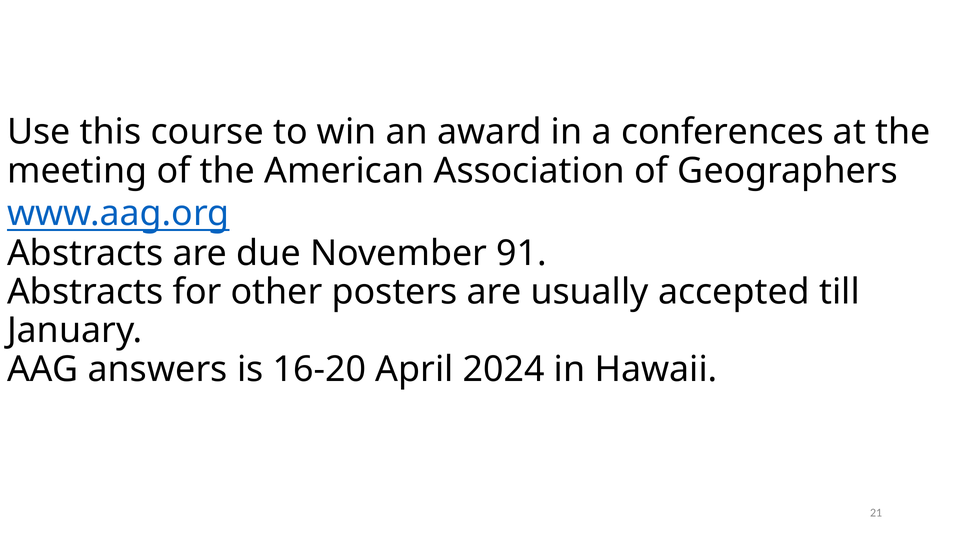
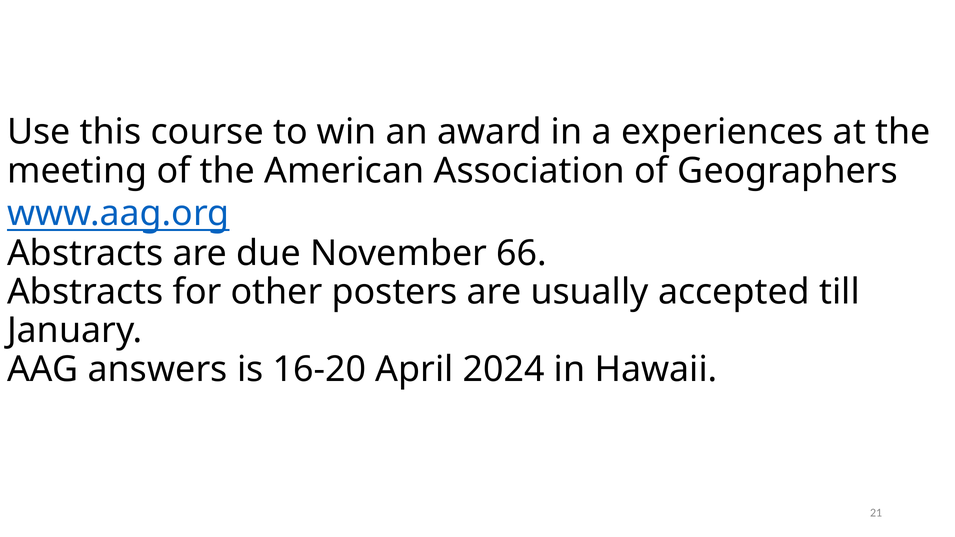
conferences: conferences -> experiences
91: 91 -> 66
